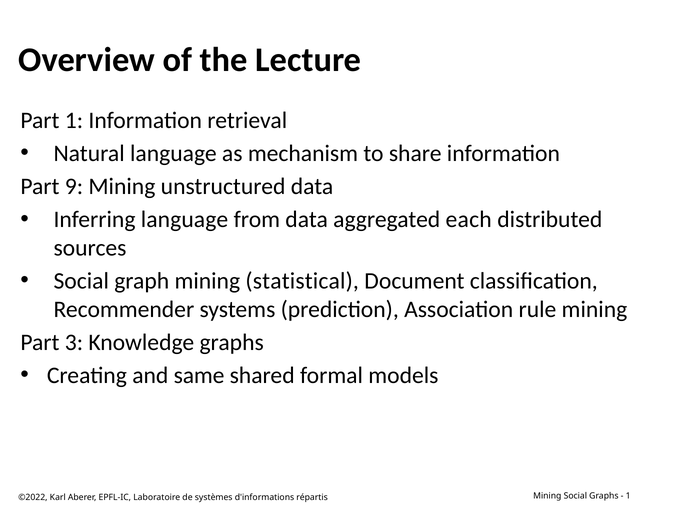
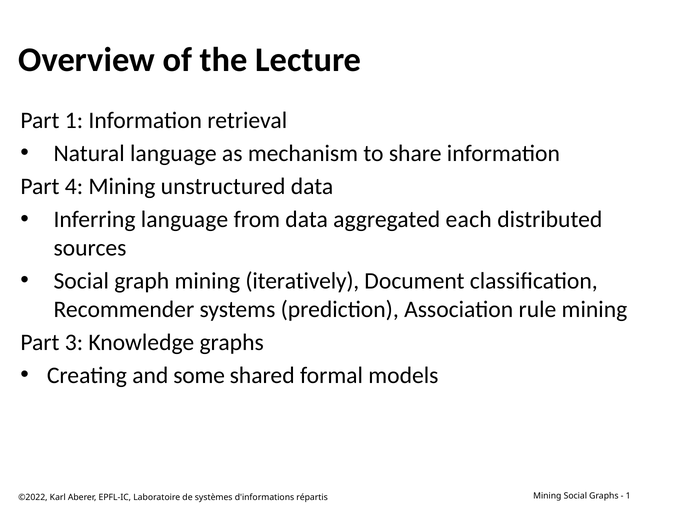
9: 9 -> 4
statistical: statistical -> iteratively
same: same -> some
